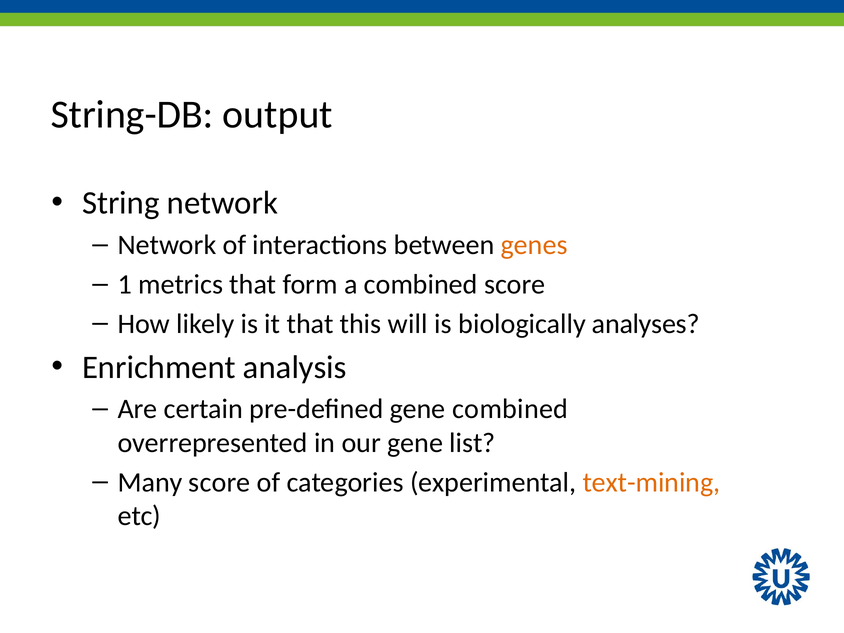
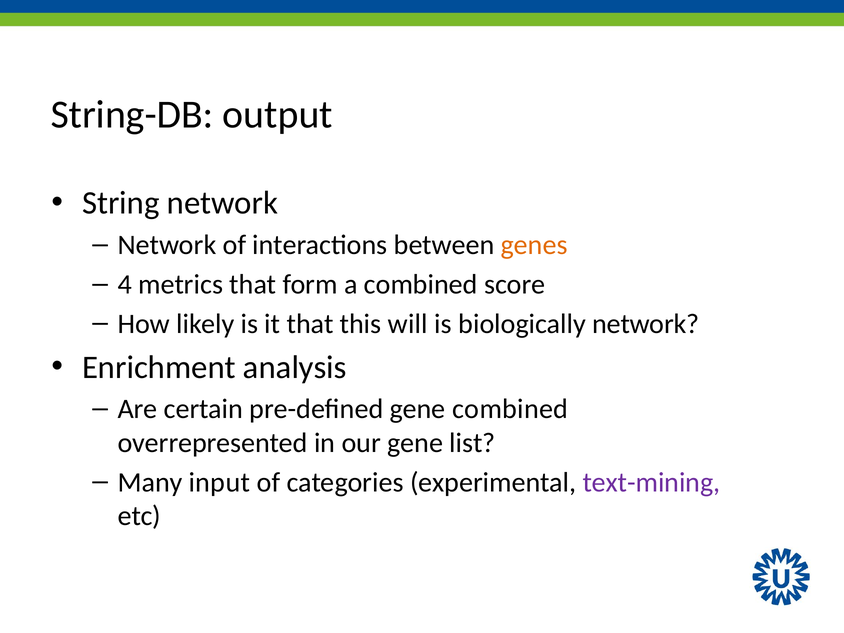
1: 1 -> 4
biologically analyses: analyses -> network
Many score: score -> input
text-mining colour: orange -> purple
